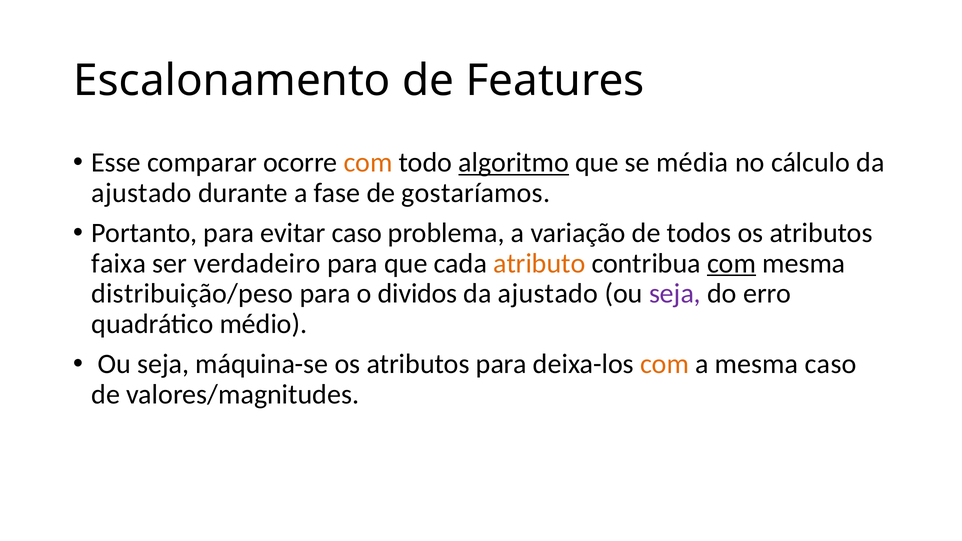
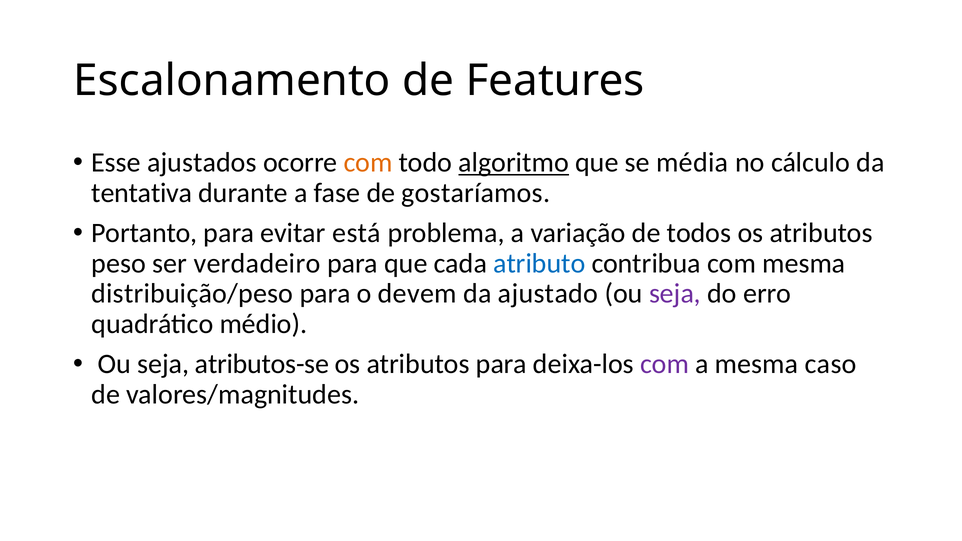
comparar: comparar -> ajustados
ajustado at (142, 193): ajustado -> tentativa
evitar caso: caso -> está
faixa: faixa -> peso
atributo colour: orange -> blue
com at (732, 263) underline: present -> none
dividos: dividos -> devem
máquina-se: máquina-se -> atributos-se
com at (664, 364) colour: orange -> purple
